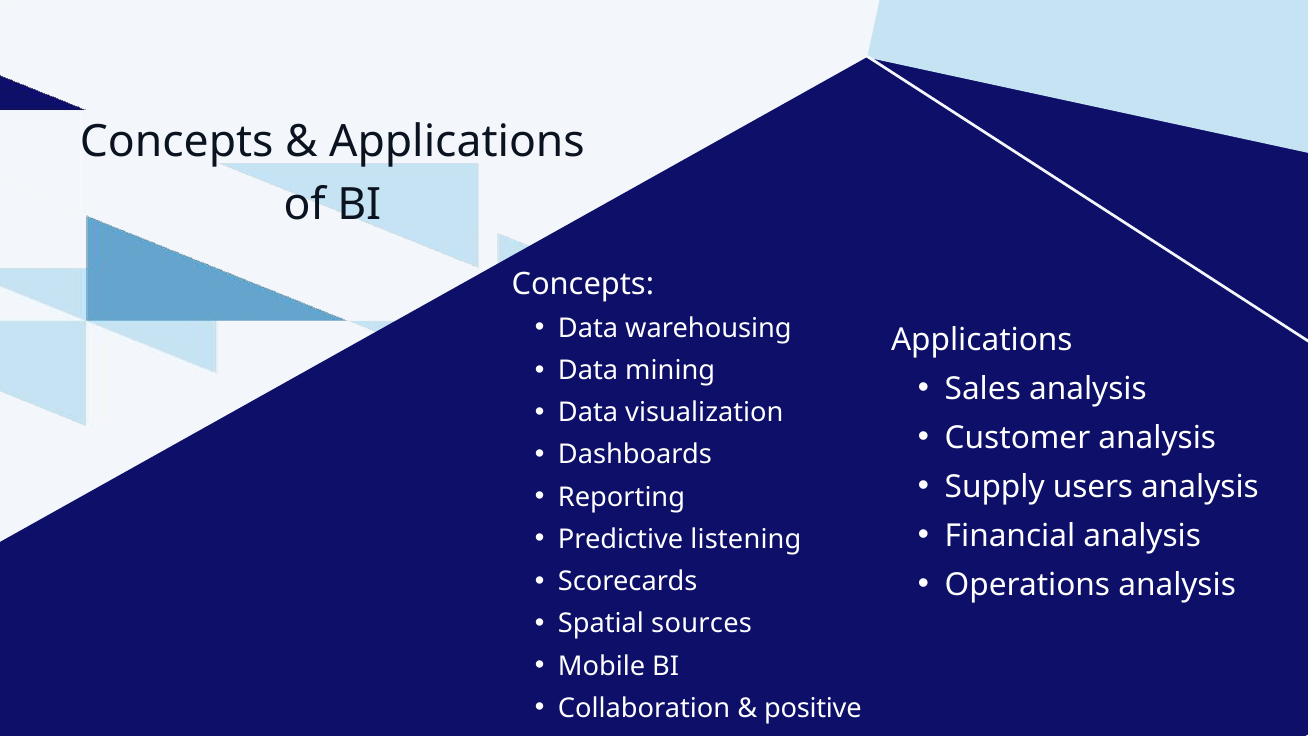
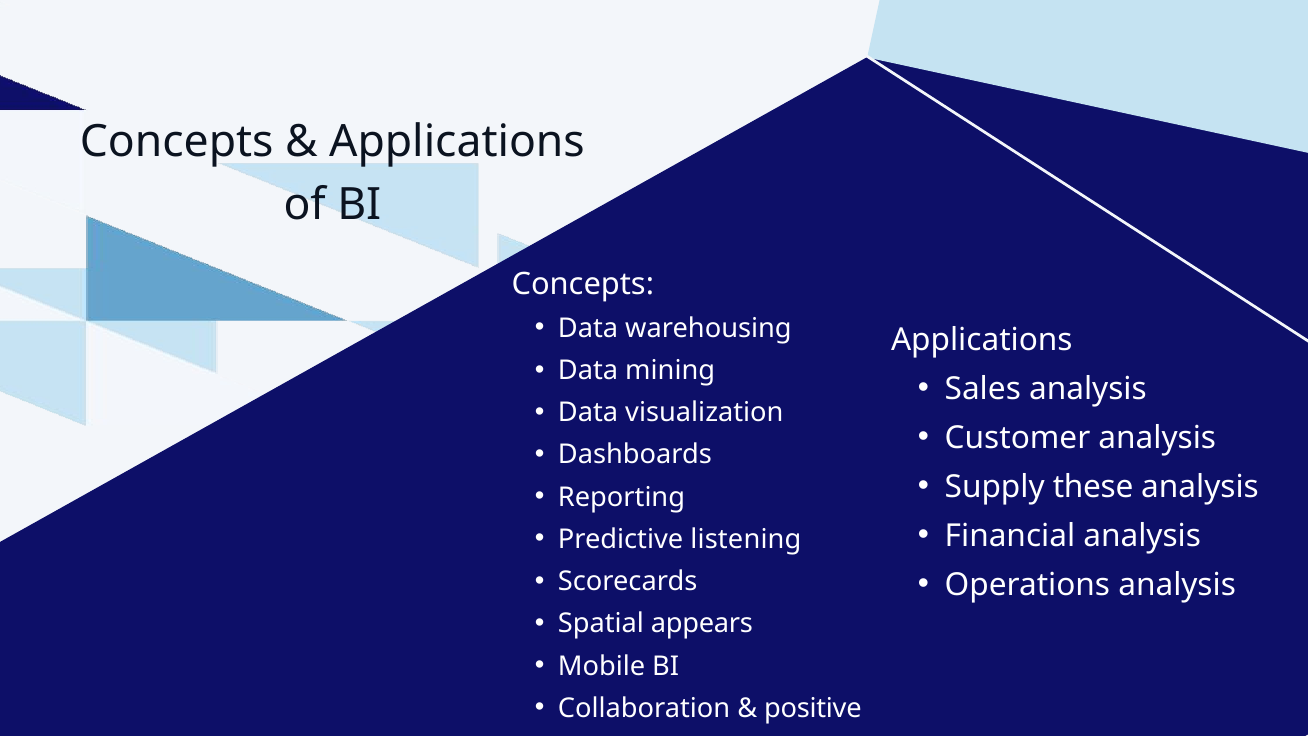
users: users -> these
sources: sources -> appears
